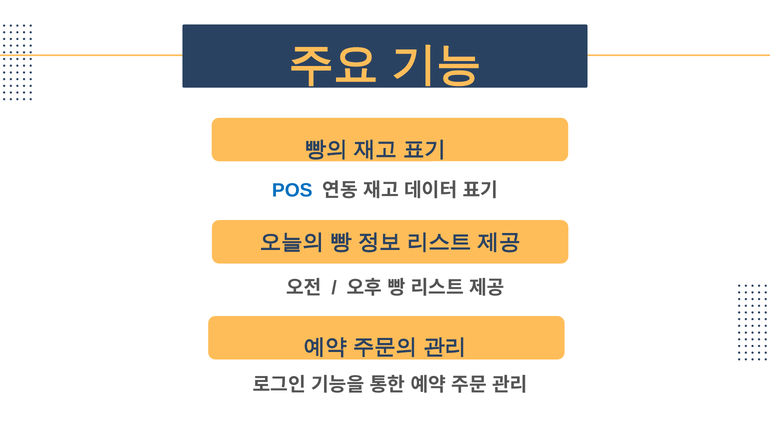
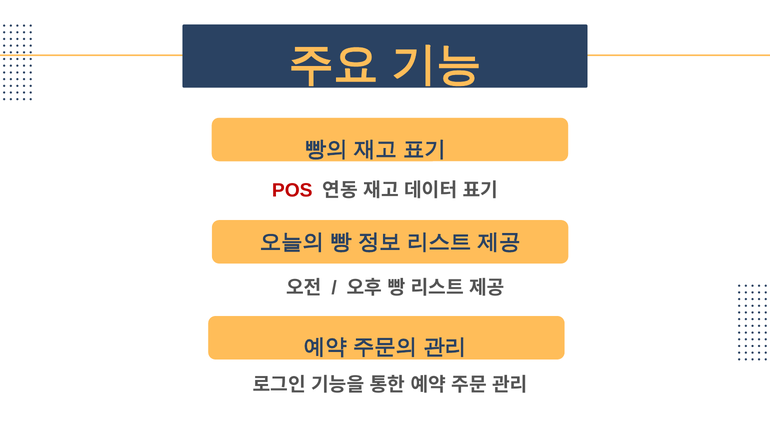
POS colour: blue -> red
